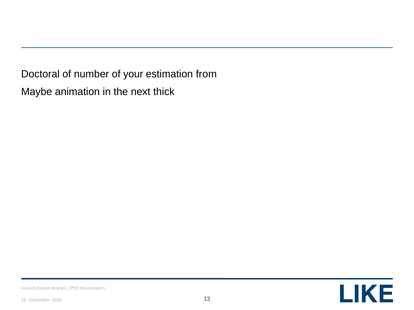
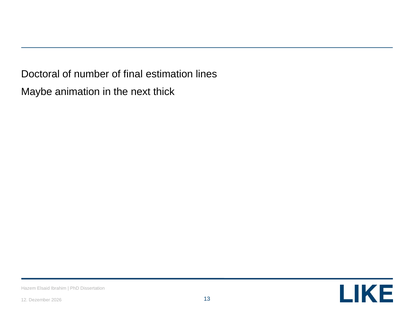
your: your -> final
from: from -> lines
